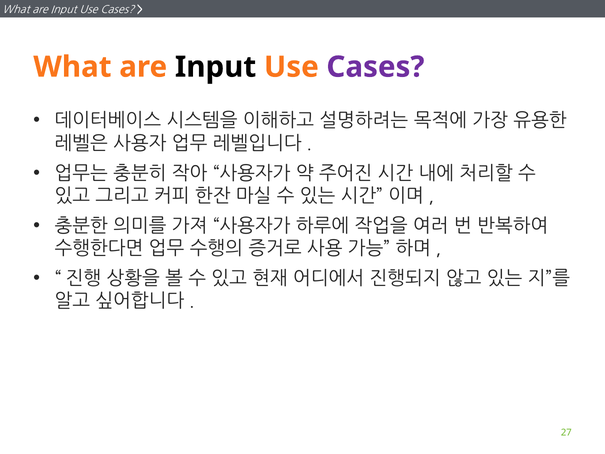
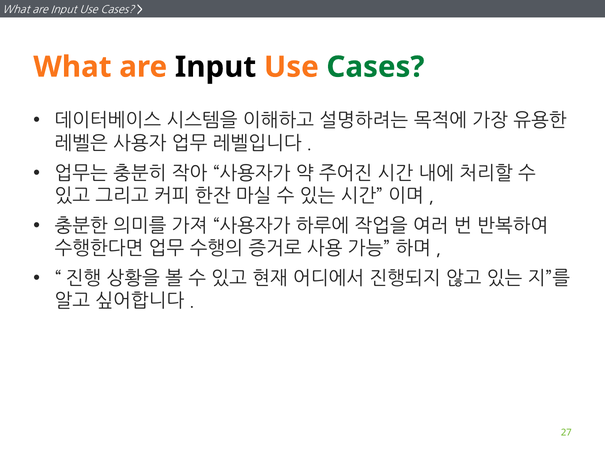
Cases at (375, 67) colour: purple -> green
